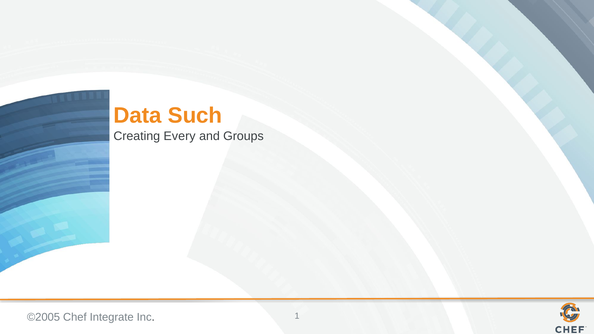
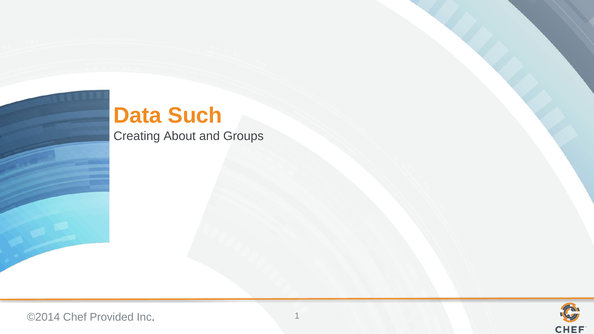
Every: Every -> About
©2005: ©2005 -> ©2014
Integrate: Integrate -> Provided
